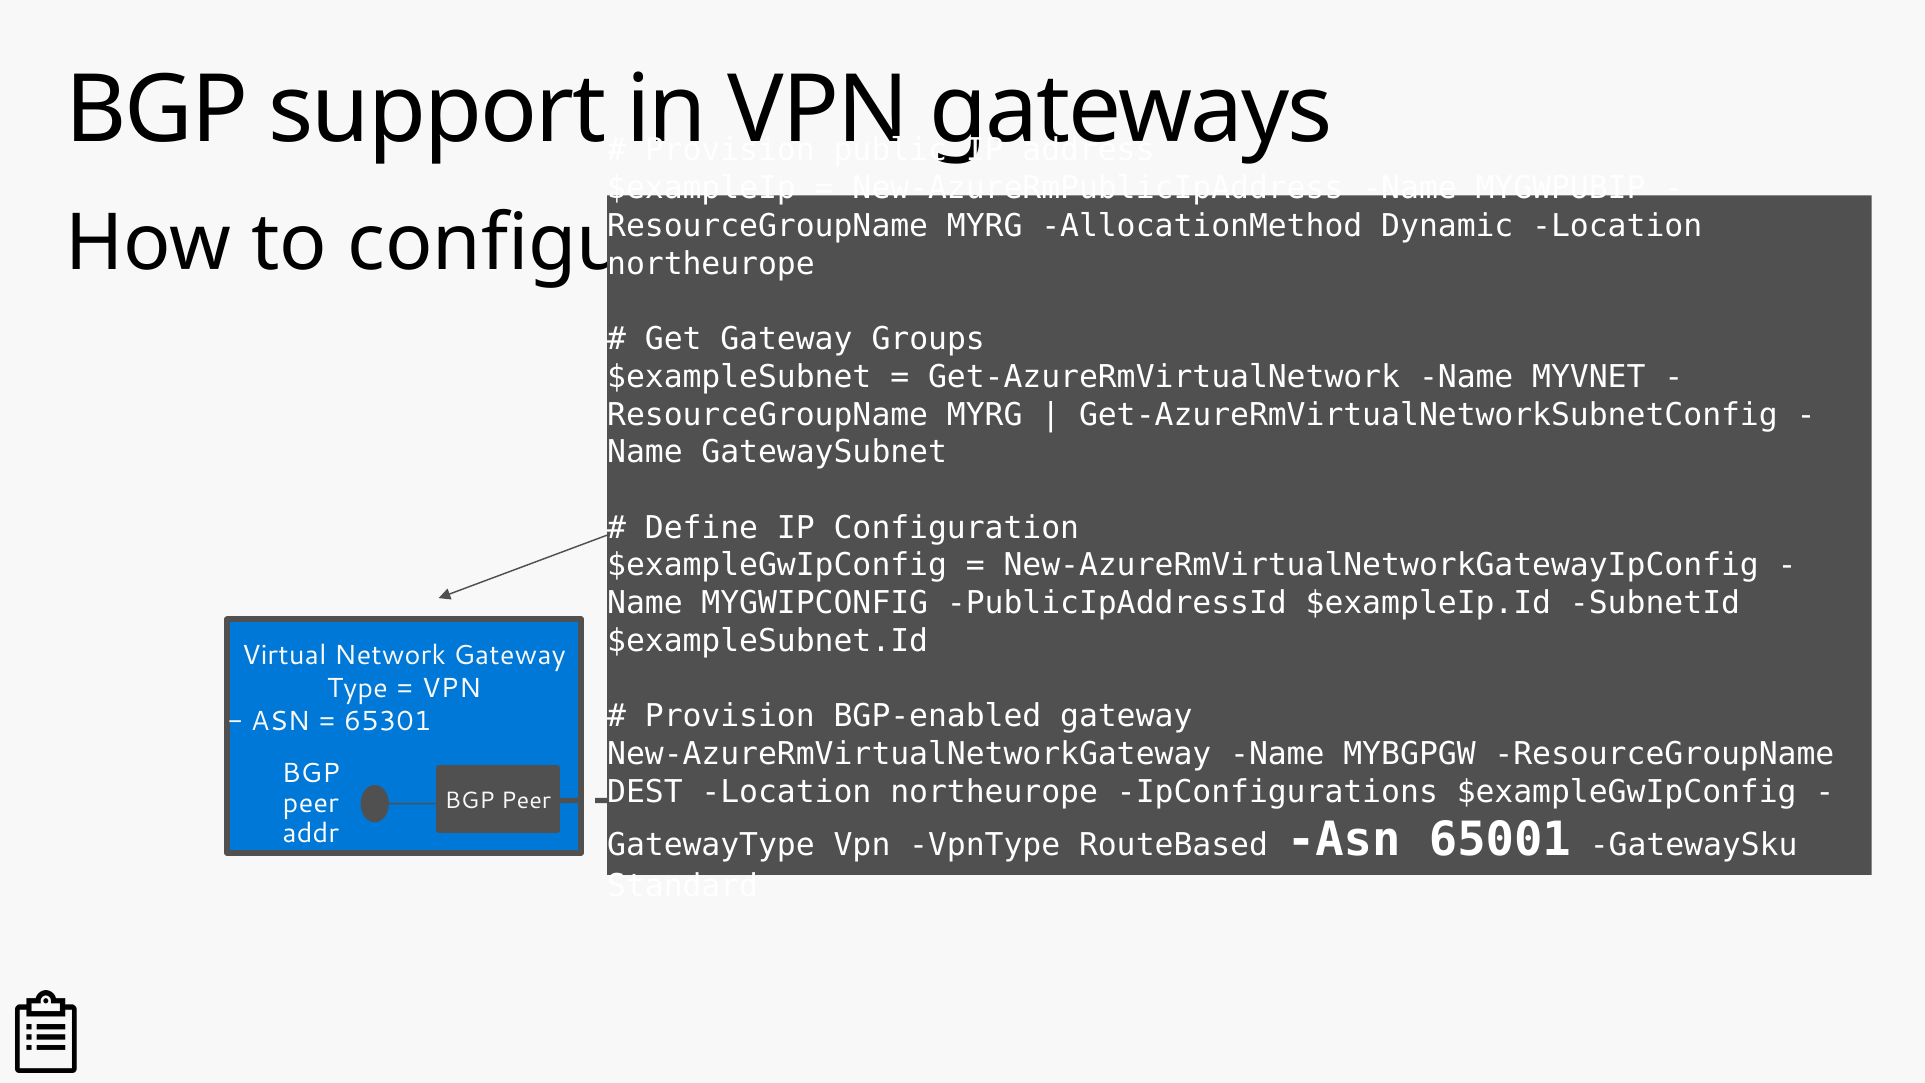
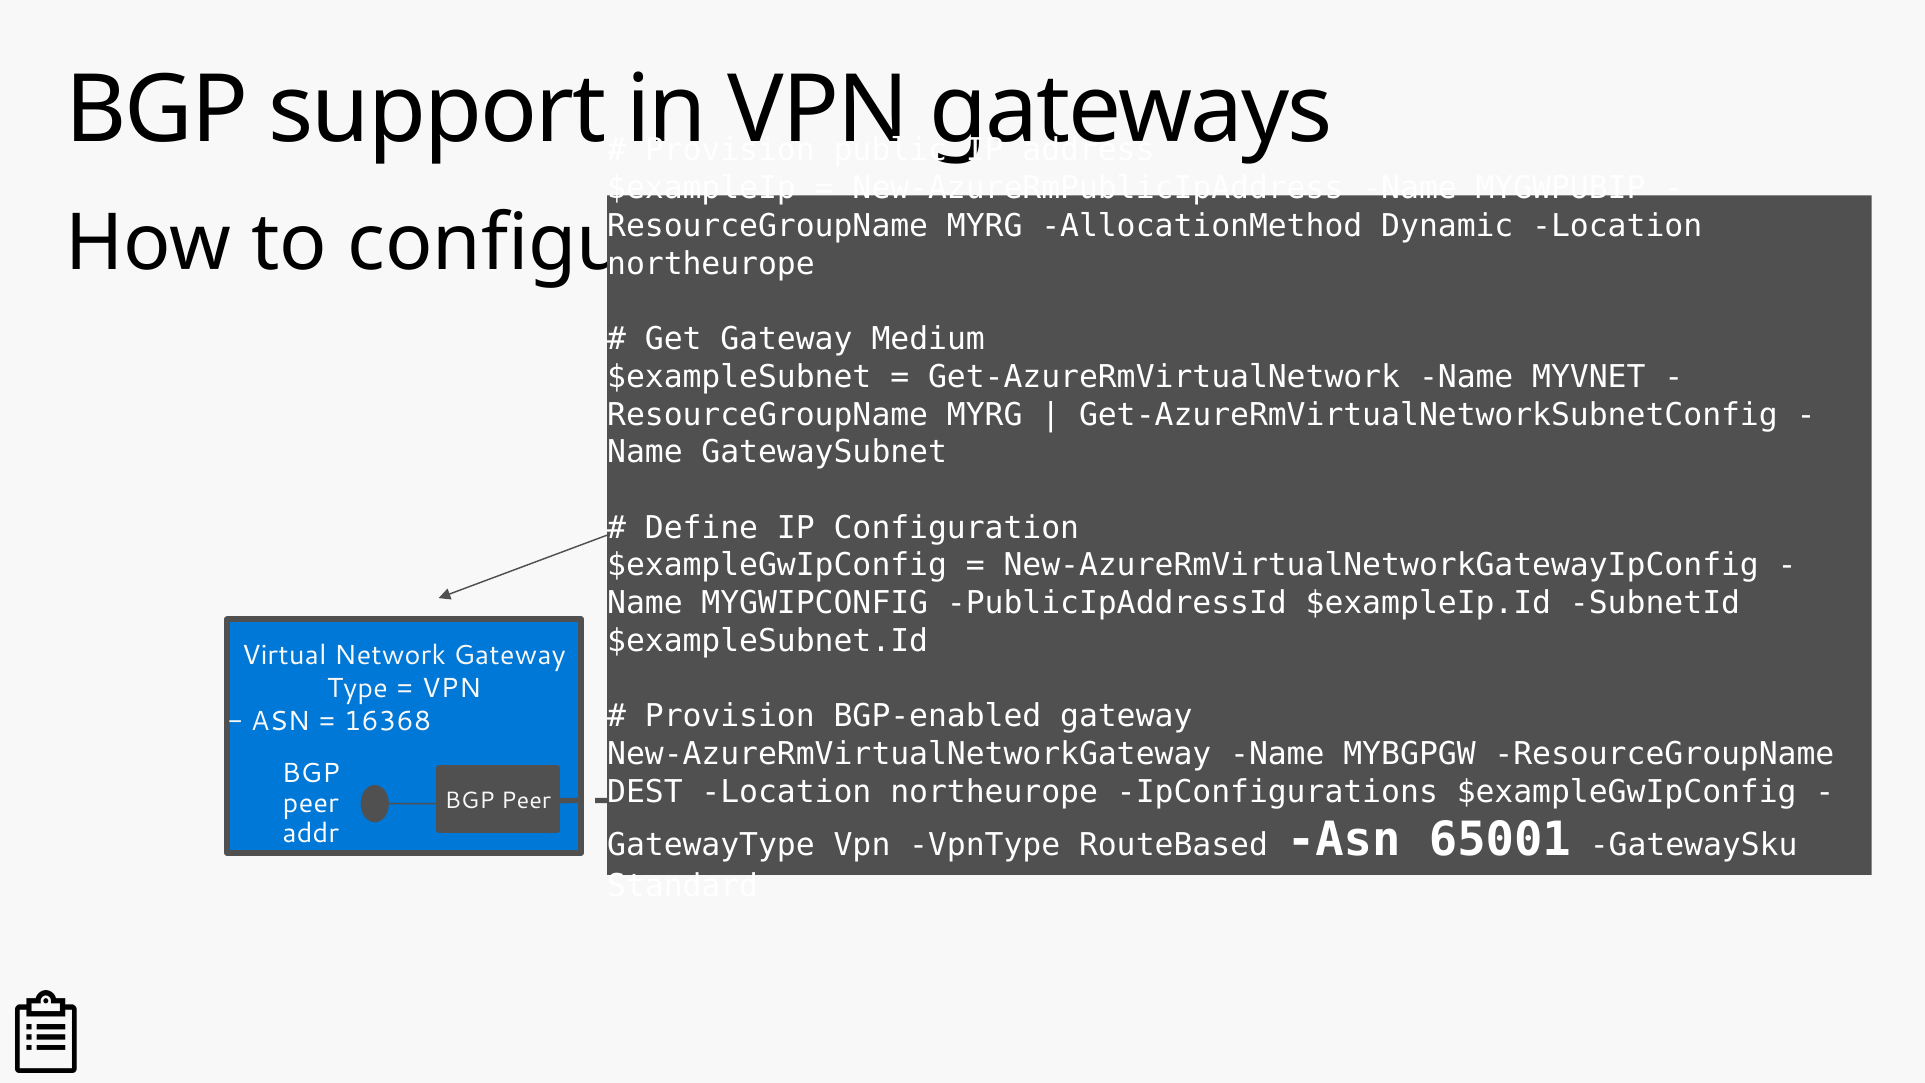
Groups: Groups -> Medium
65301: 65301 -> 16368
